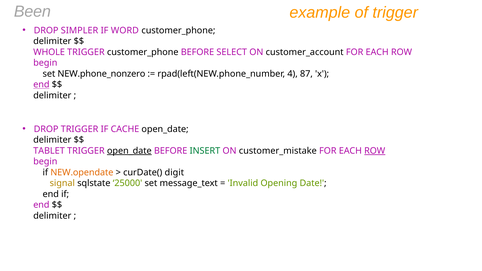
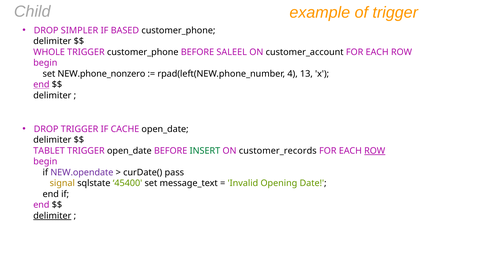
Been: Been -> Child
WORD: WORD -> BASED
SELECT: SELECT -> SALEEL
87: 87 -> 13
open_date at (129, 151) underline: present -> none
customer_mistake: customer_mistake -> customer_records
NEW.opendate colour: orange -> purple
digit: digit -> pass
25000: 25000 -> 45400
delimiter at (52, 216) underline: none -> present
